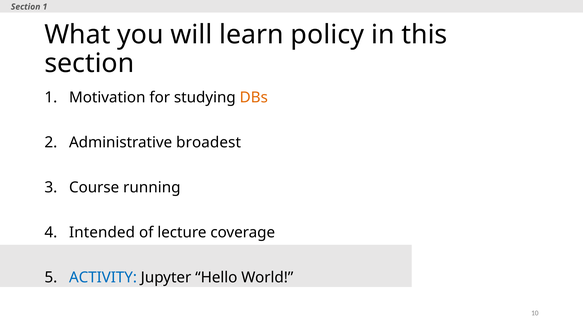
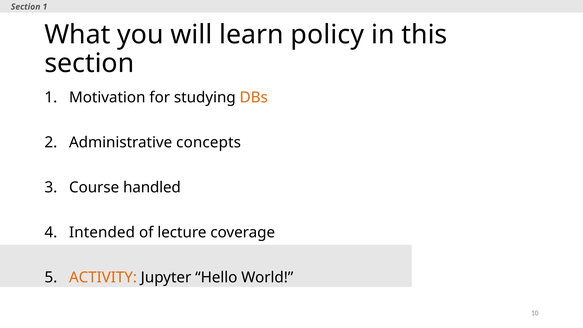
broadest: broadest -> concepts
running: running -> handled
ACTIVITY colour: blue -> orange
